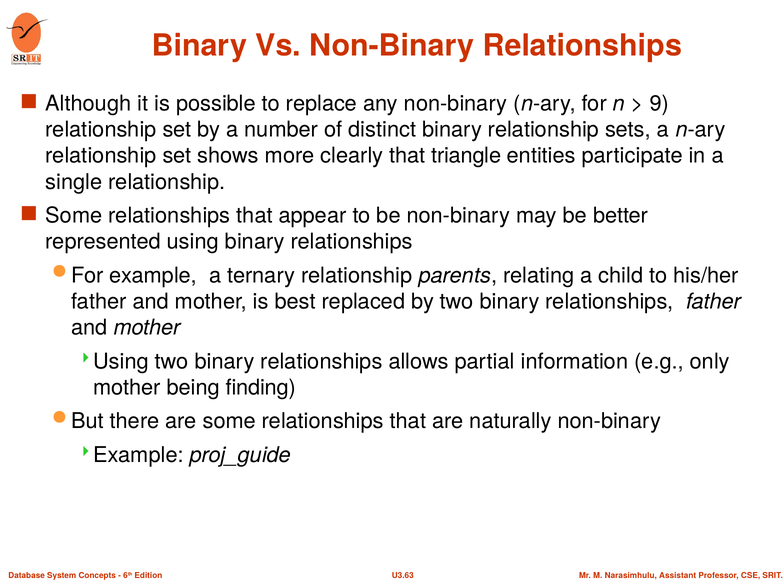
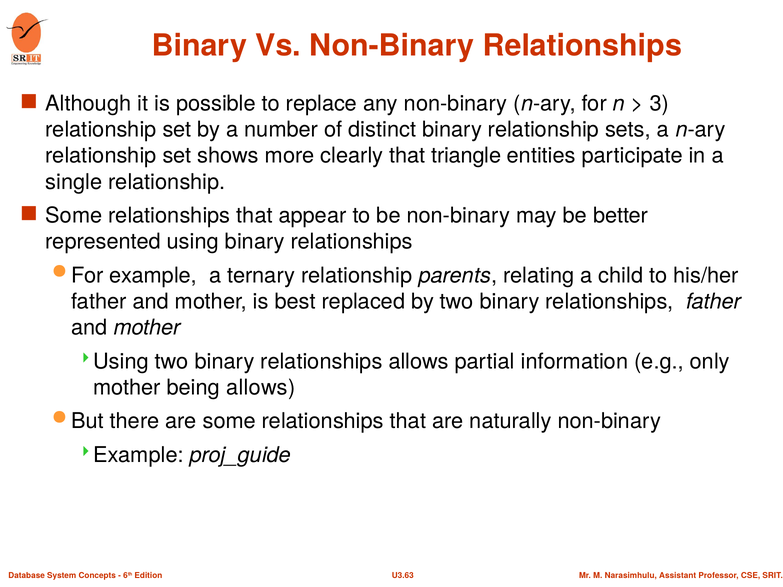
9: 9 -> 3
being finding: finding -> allows
